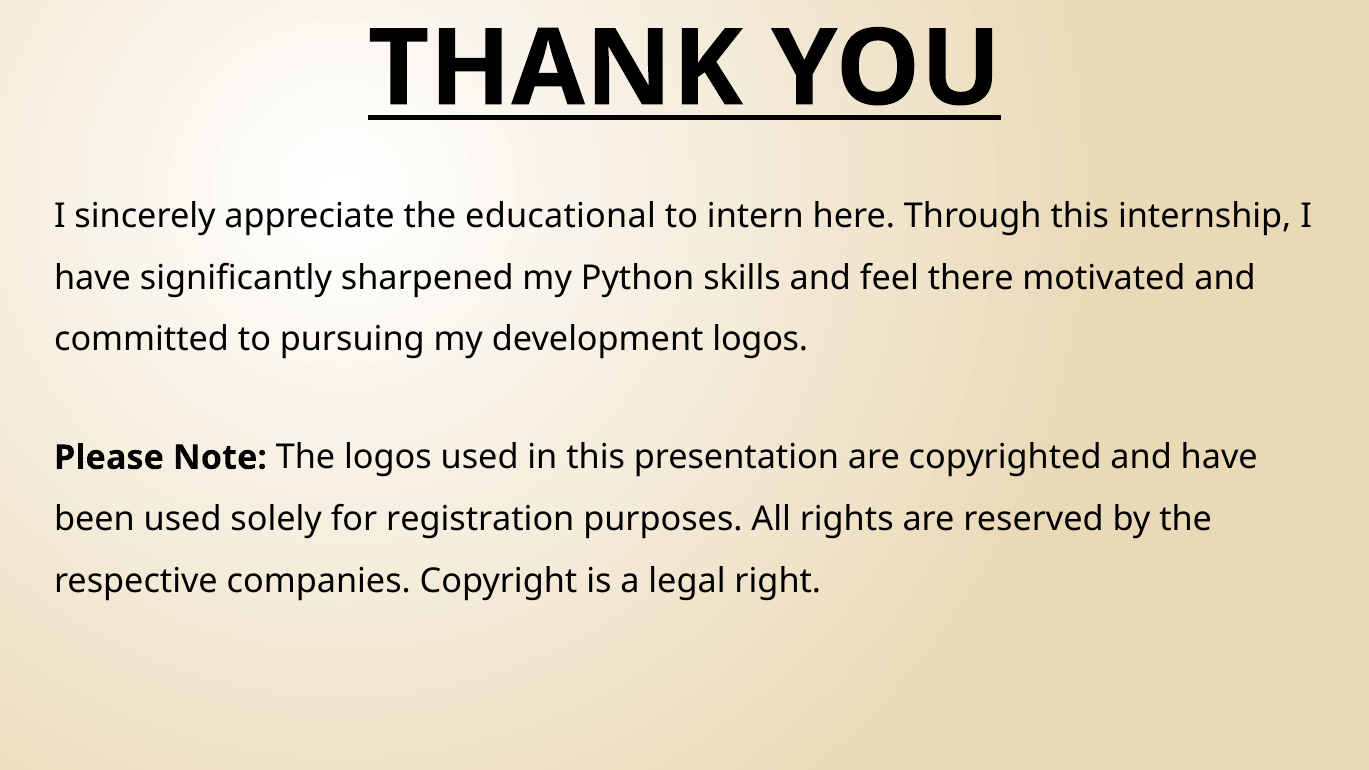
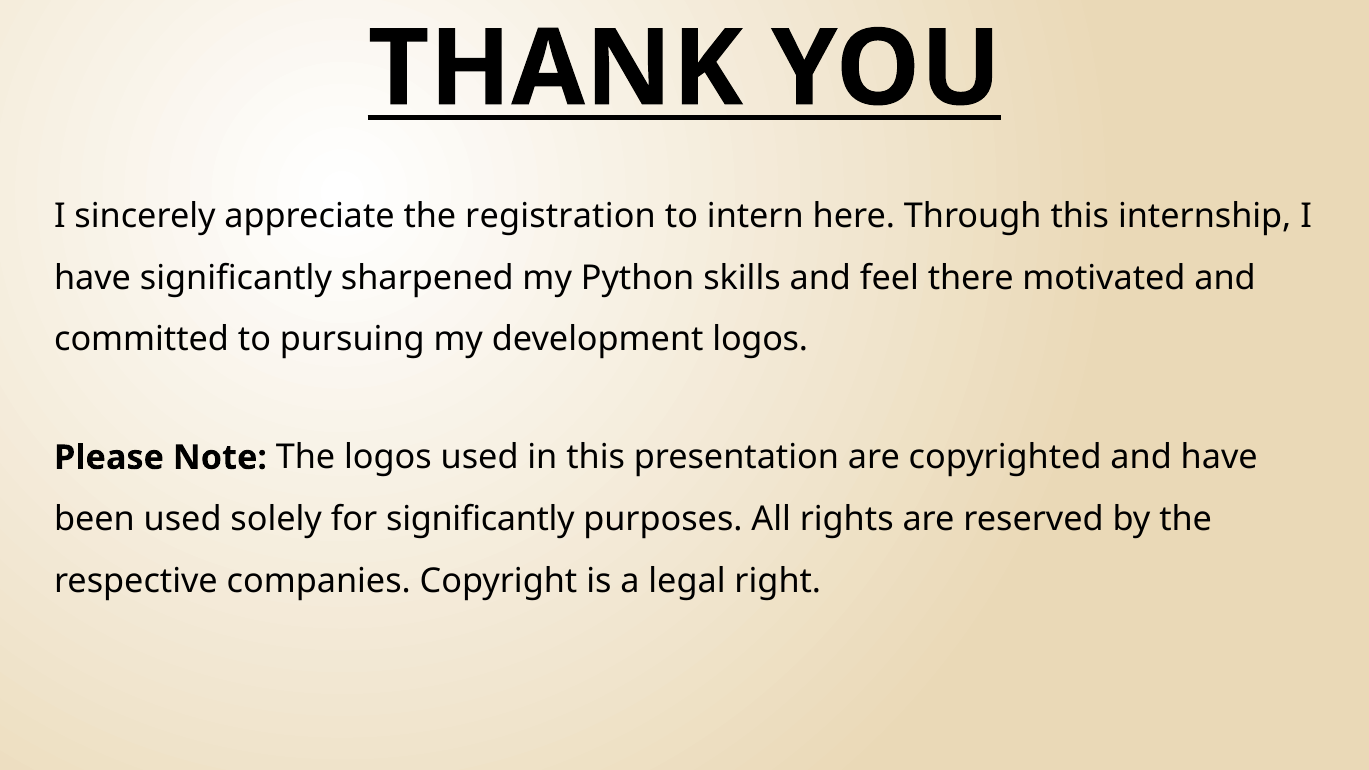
educational: educational -> registration
for registration: registration -> significantly
